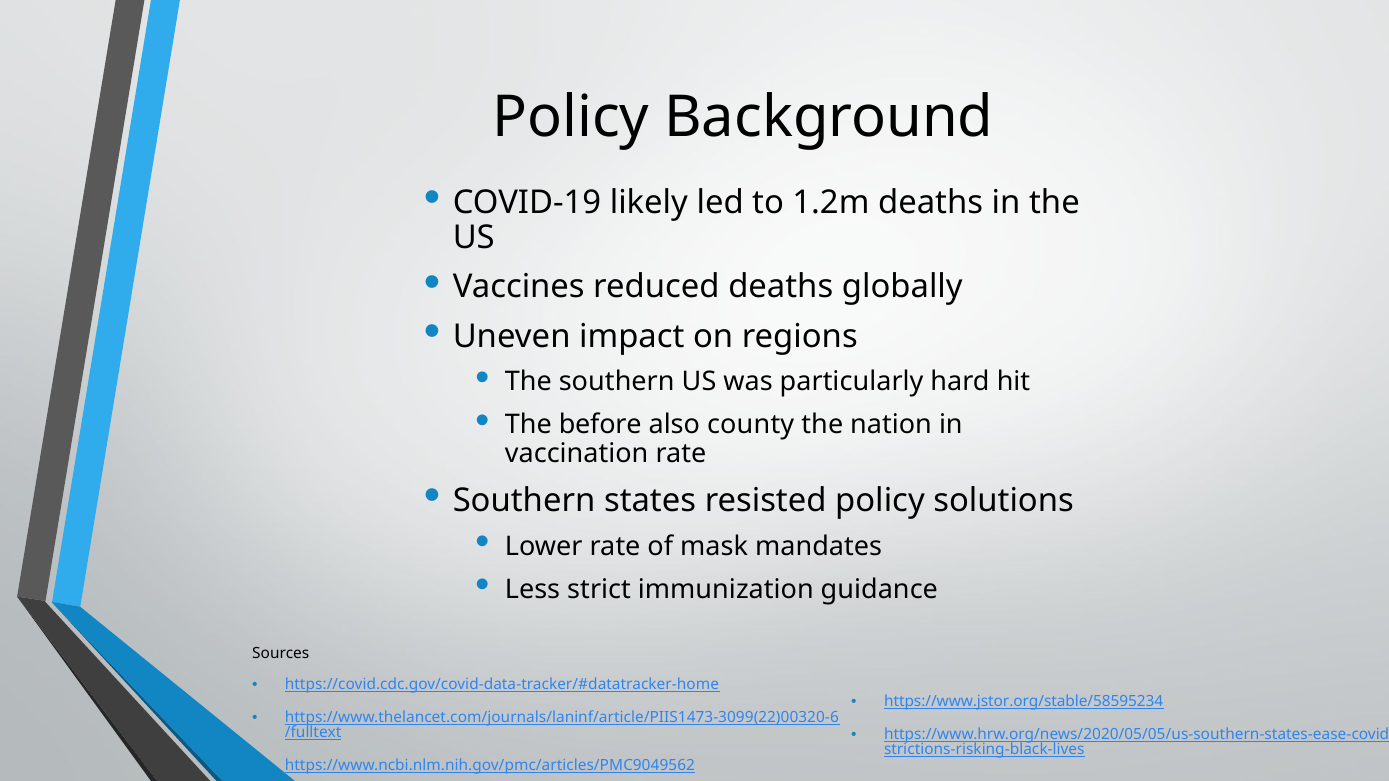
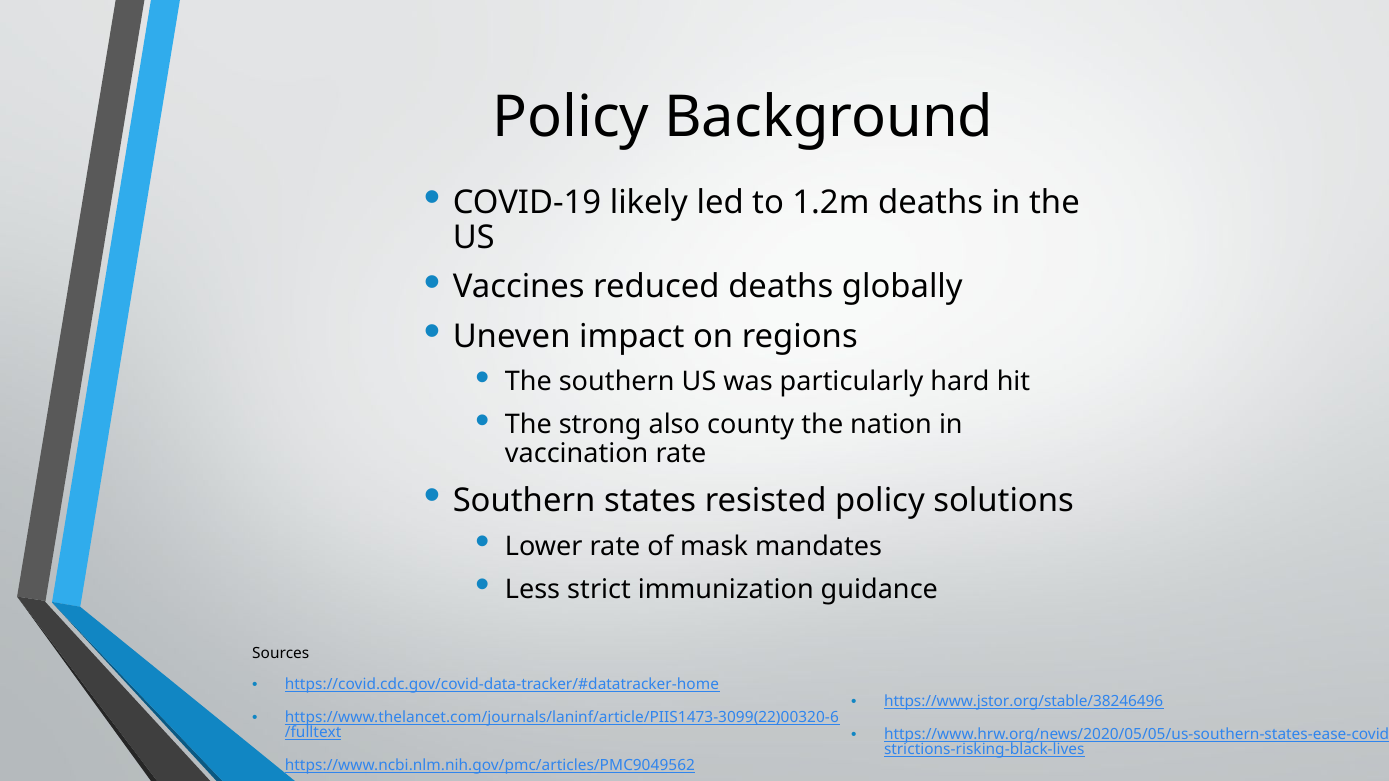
before: before -> strong
https://www.jstor.org/stable/58595234: https://www.jstor.org/stable/58595234 -> https://www.jstor.org/stable/38246496
